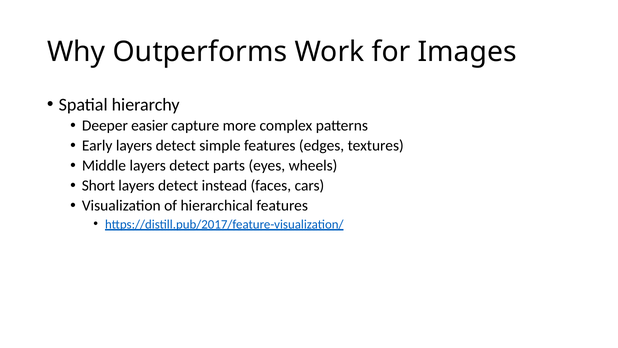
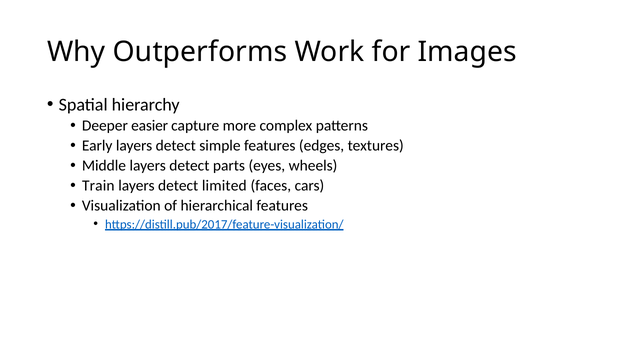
Short: Short -> Train
instead: instead -> limited
